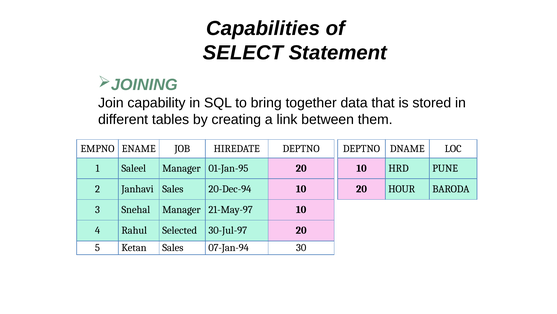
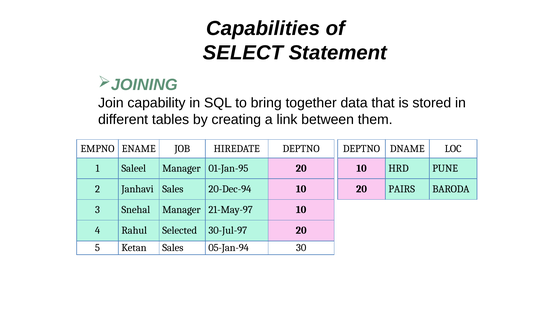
HOUR: HOUR -> PAIRS
07-Jan-94: 07-Jan-94 -> 05-Jan-94
